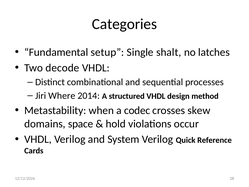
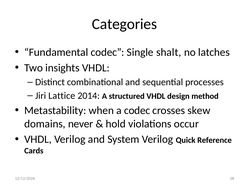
Fundamental setup: setup -> codec
decode: decode -> insights
Where: Where -> Lattice
space: space -> never
